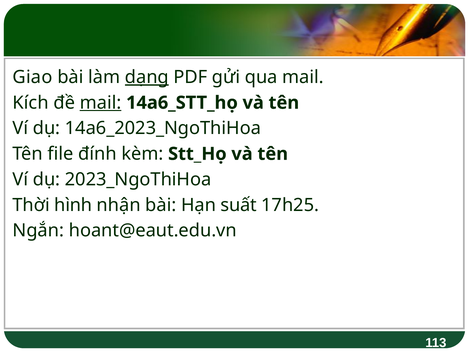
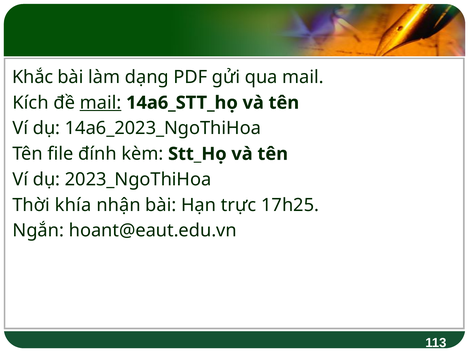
Giao: Giao -> Khắc
dạng underline: present -> none
hình: hình -> khía
suất: suất -> trực
